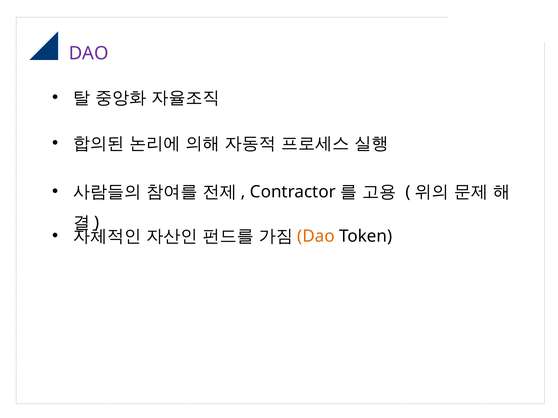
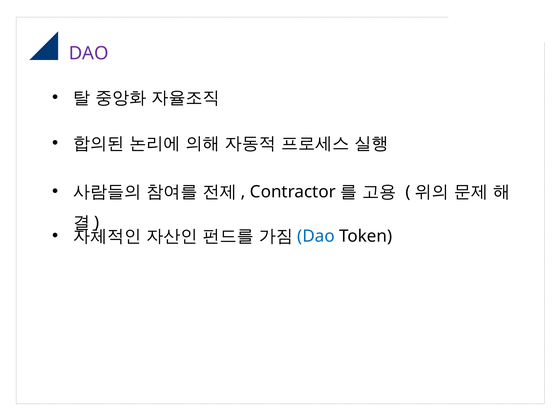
Dao at (316, 236) colour: orange -> blue
